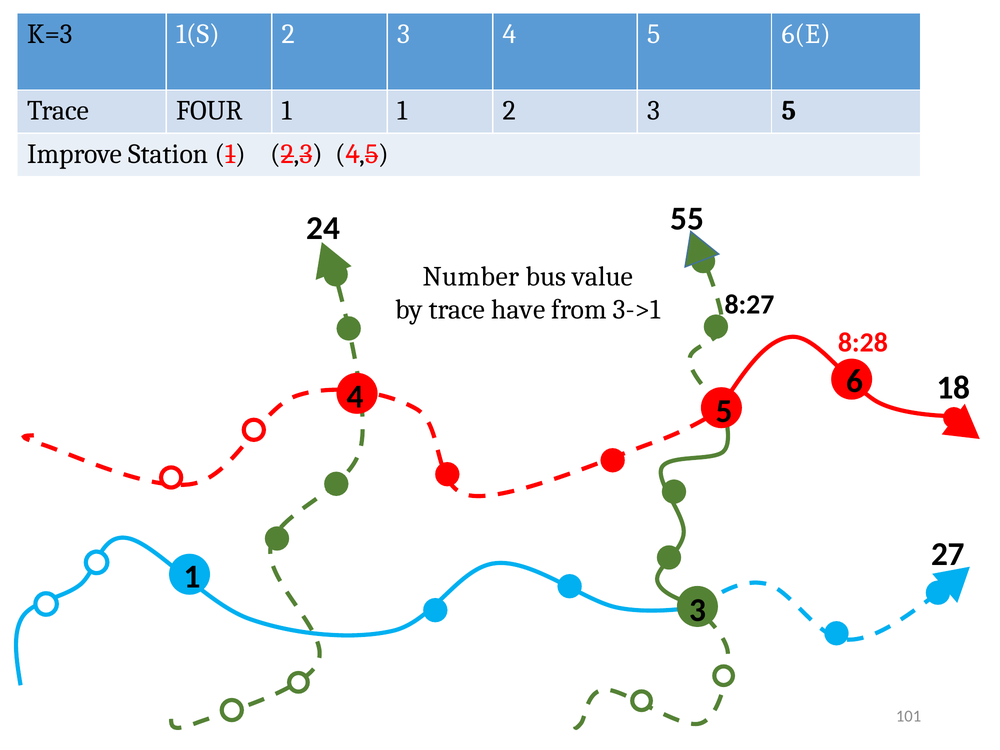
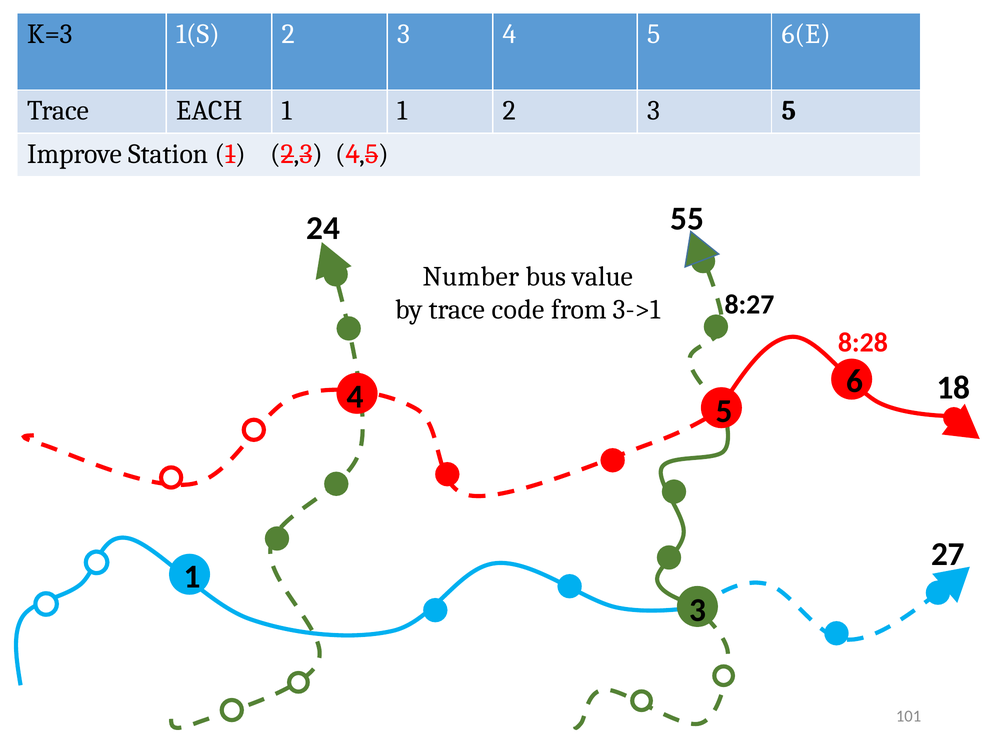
FOUR: FOUR -> EACH
have: have -> code
